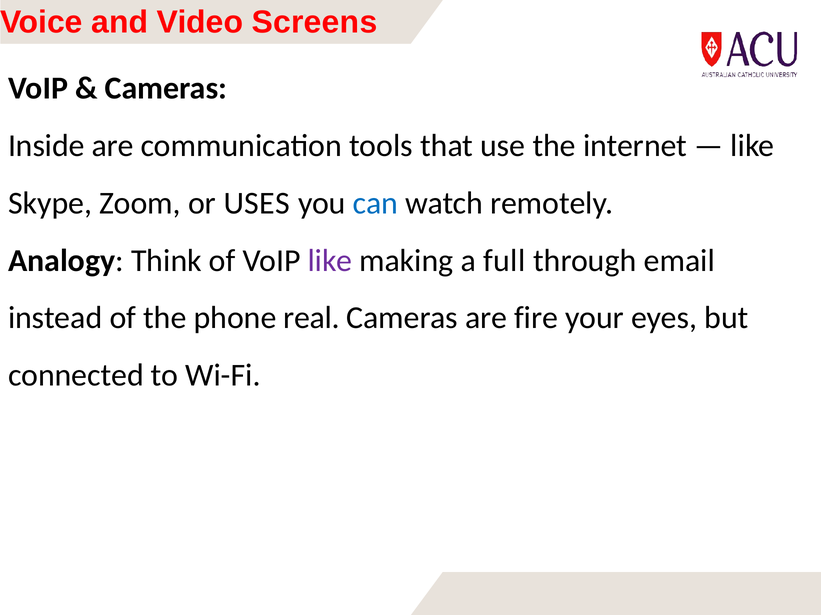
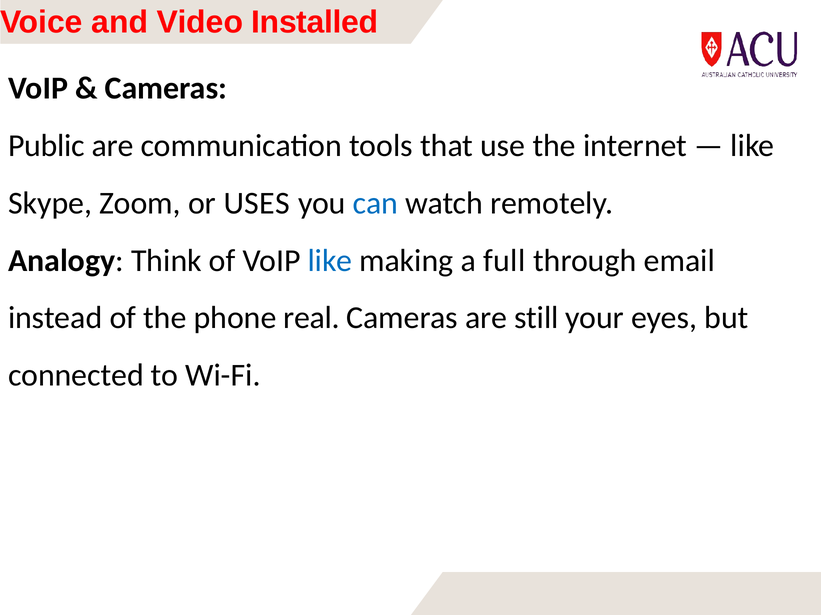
Screens: Screens -> Installed
Inside: Inside -> Public
like at (330, 261) colour: purple -> blue
fire: fire -> still
